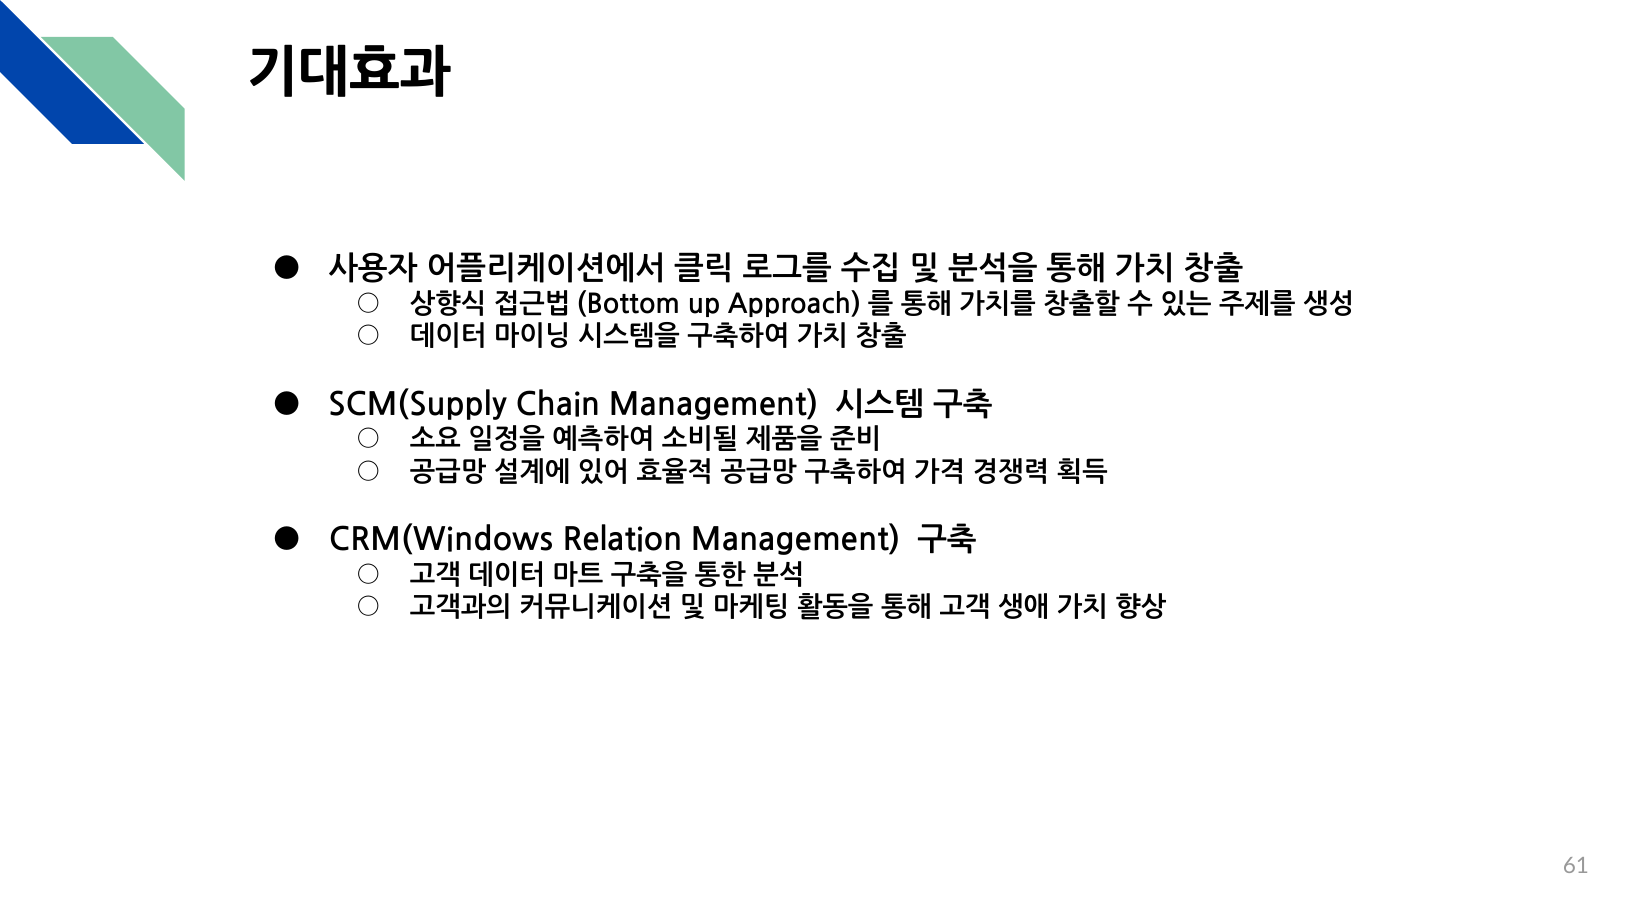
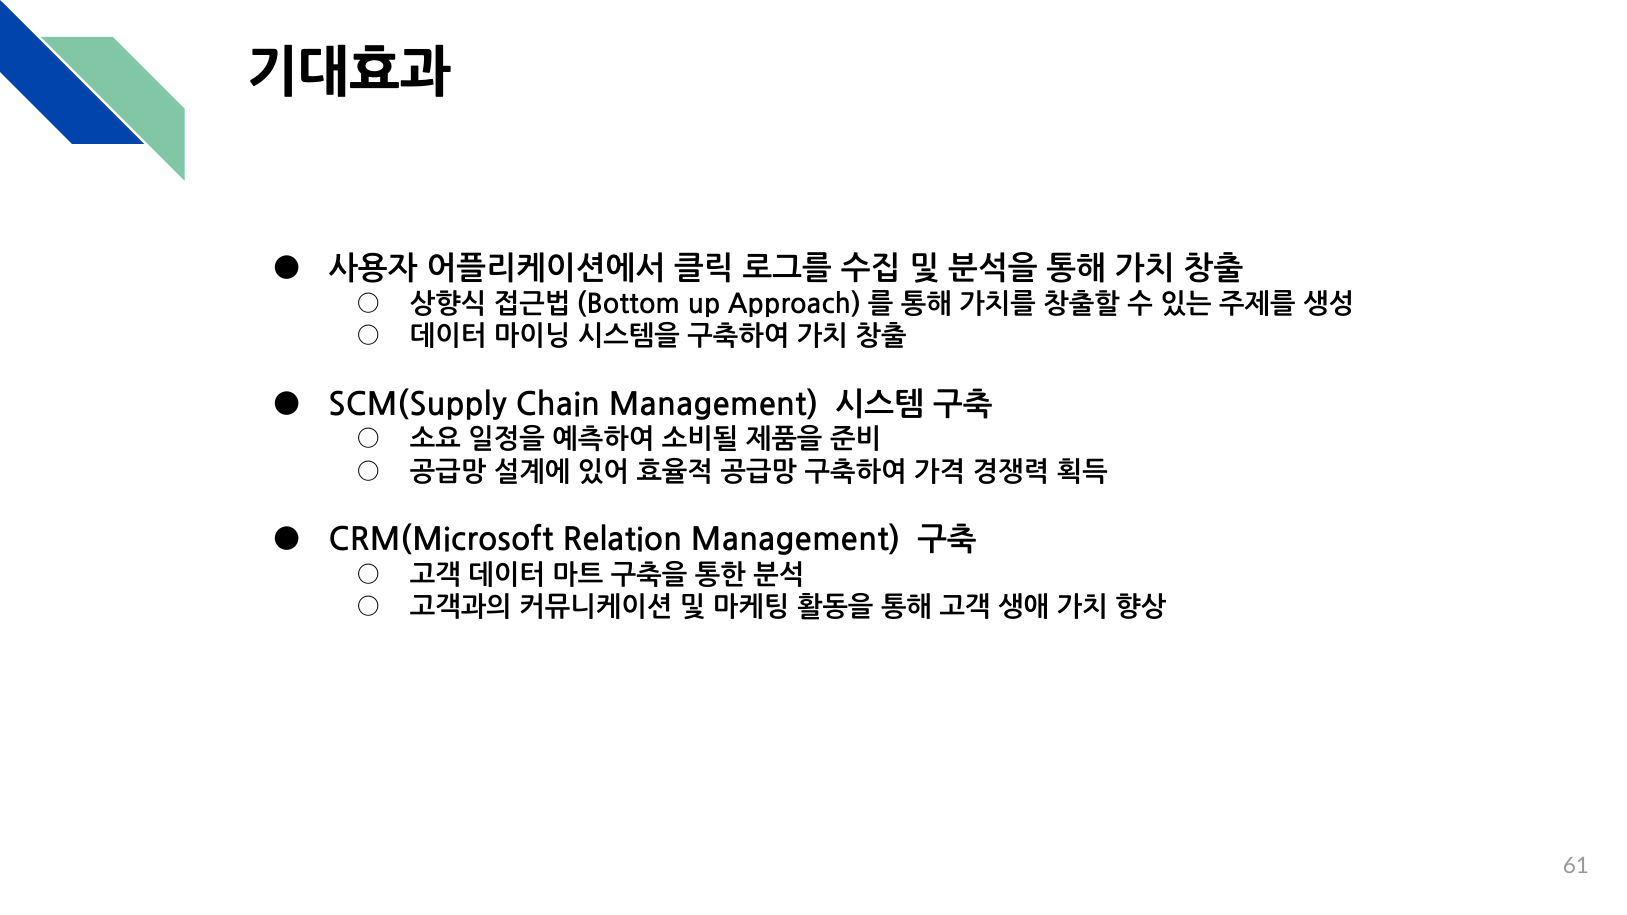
CRM(Windows: CRM(Windows -> CRM(Microsoft
